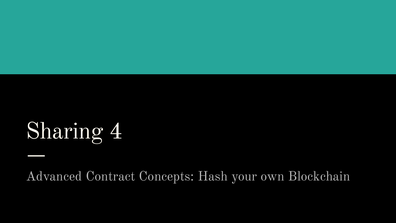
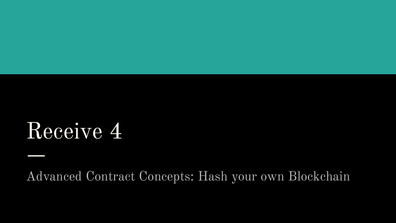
Sharing: Sharing -> Receive
